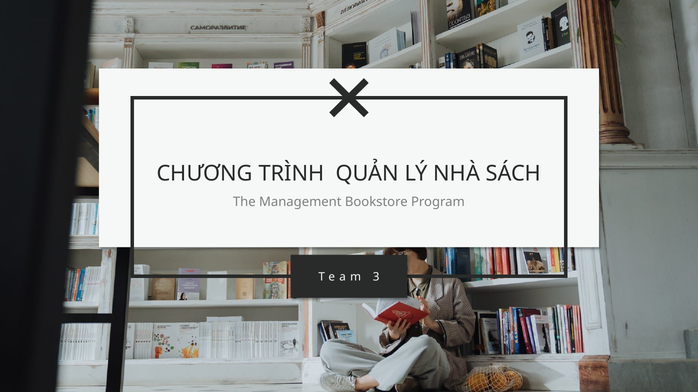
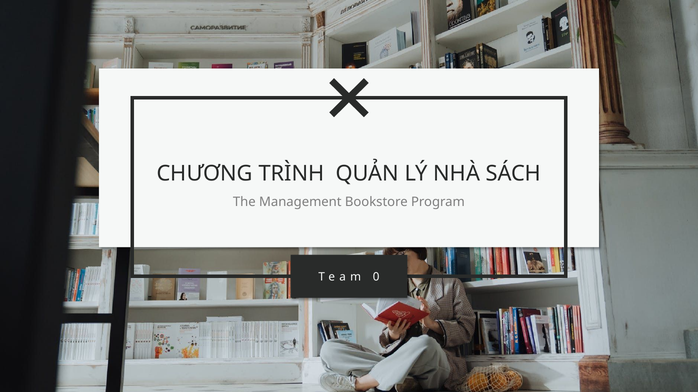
3: 3 -> 0
